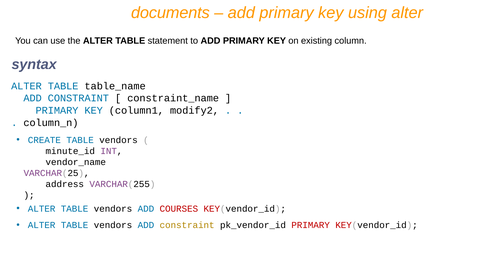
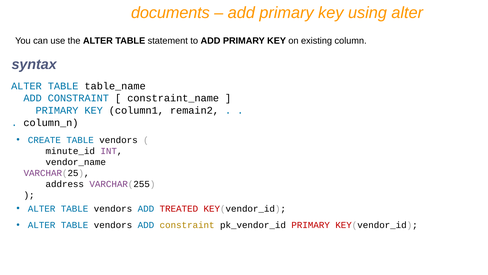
modify2: modify2 -> remain2
COURSES: COURSES -> TREATED
